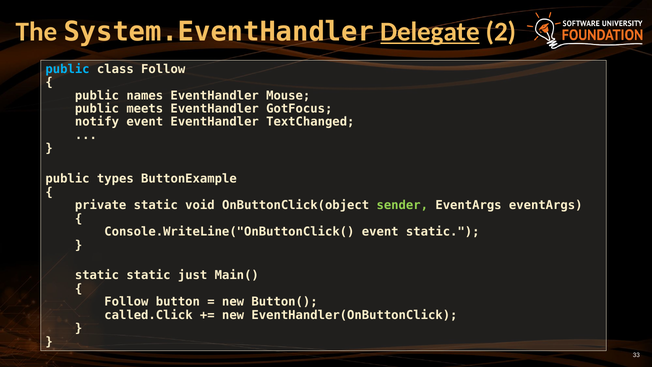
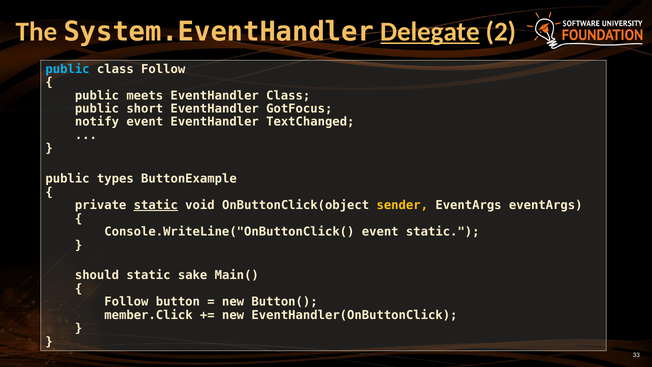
names: names -> meets
EventHandler Mouse: Mouse -> Class
meets: meets -> short
static at (156, 205) underline: none -> present
sender colour: light green -> yellow
static at (97, 275): static -> should
just: just -> sake
called.Click: called.Click -> member.Click
